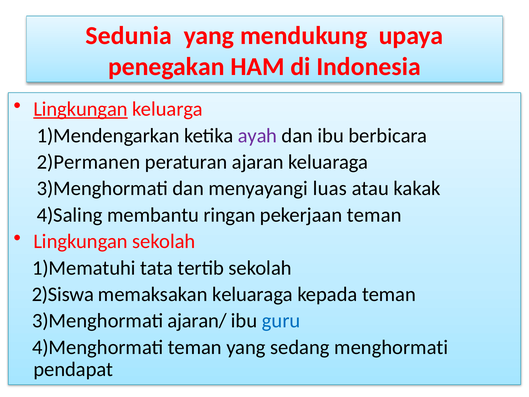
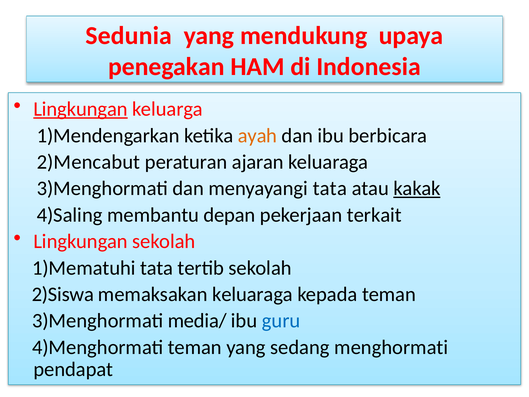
ayah colour: purple -> orange
2)Permanen: 2)Permanen -> 2)Mencabut
menyayangi luas: luas -> tata
kakak underline: none -> present
ringan: ringan -> depan
pekerjaan teman: teman -> terkait
ajaran/: ajaran/ -> media/
